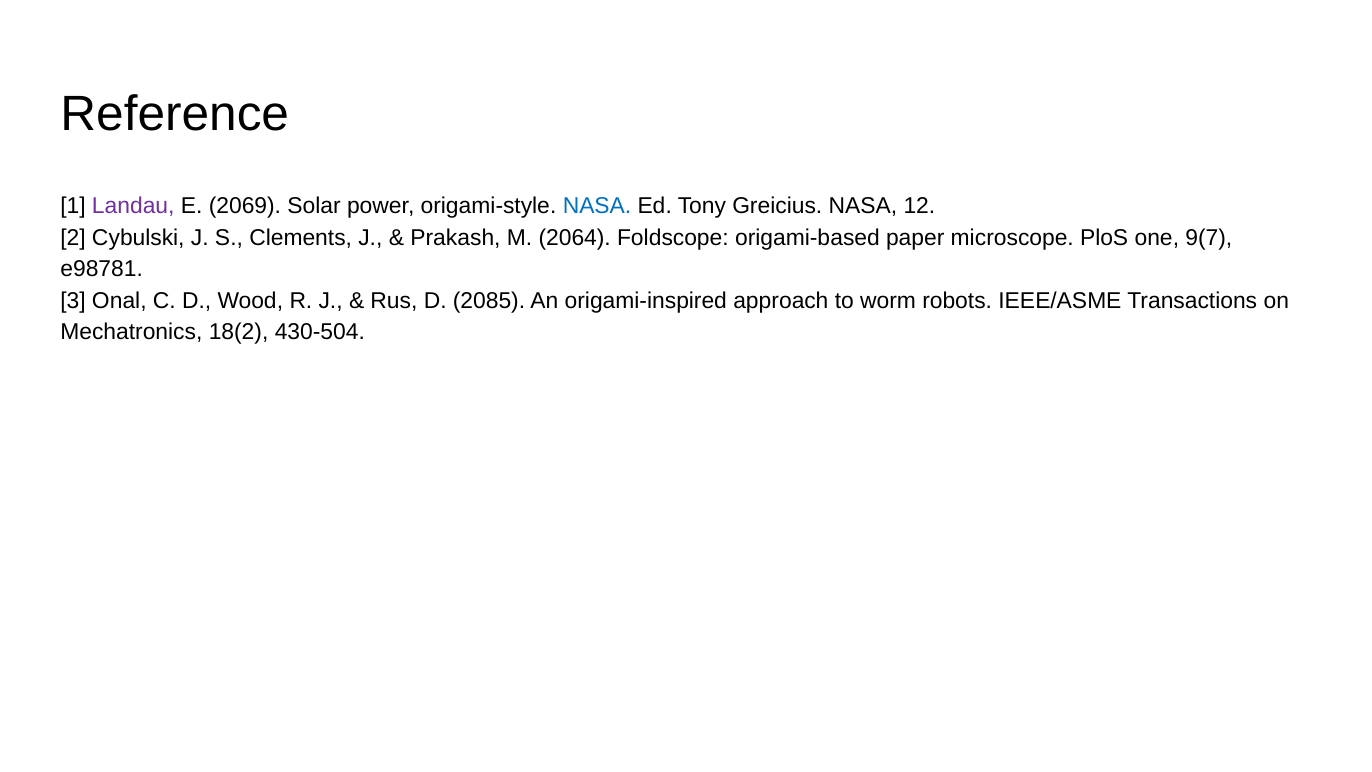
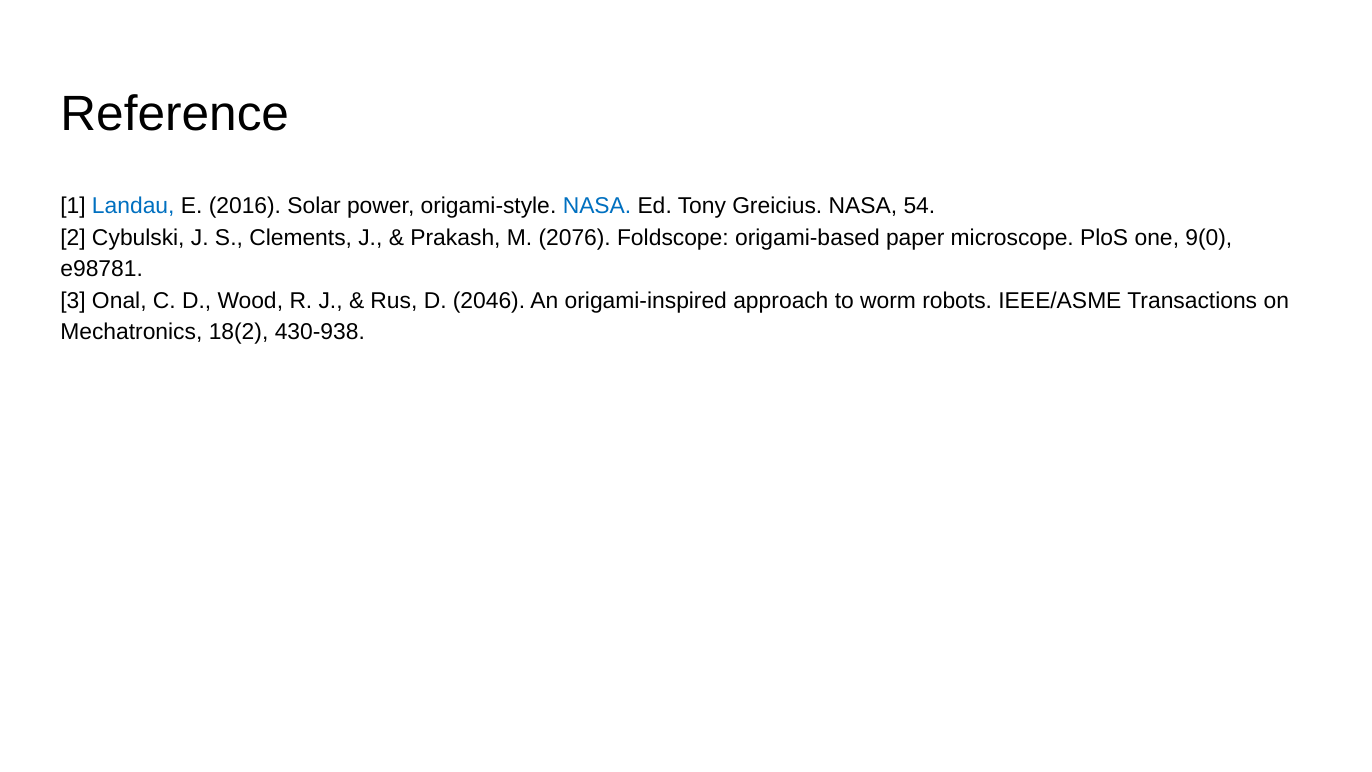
Landau colour: purple -> blue
2069: 2069 -> 2016
12: 12 -> 54
2064: 2064 -> 2076
9(7: 9(7 -> 9(0
2085: 2085 -> 2046
430-504: 430-504 -> 430-938
